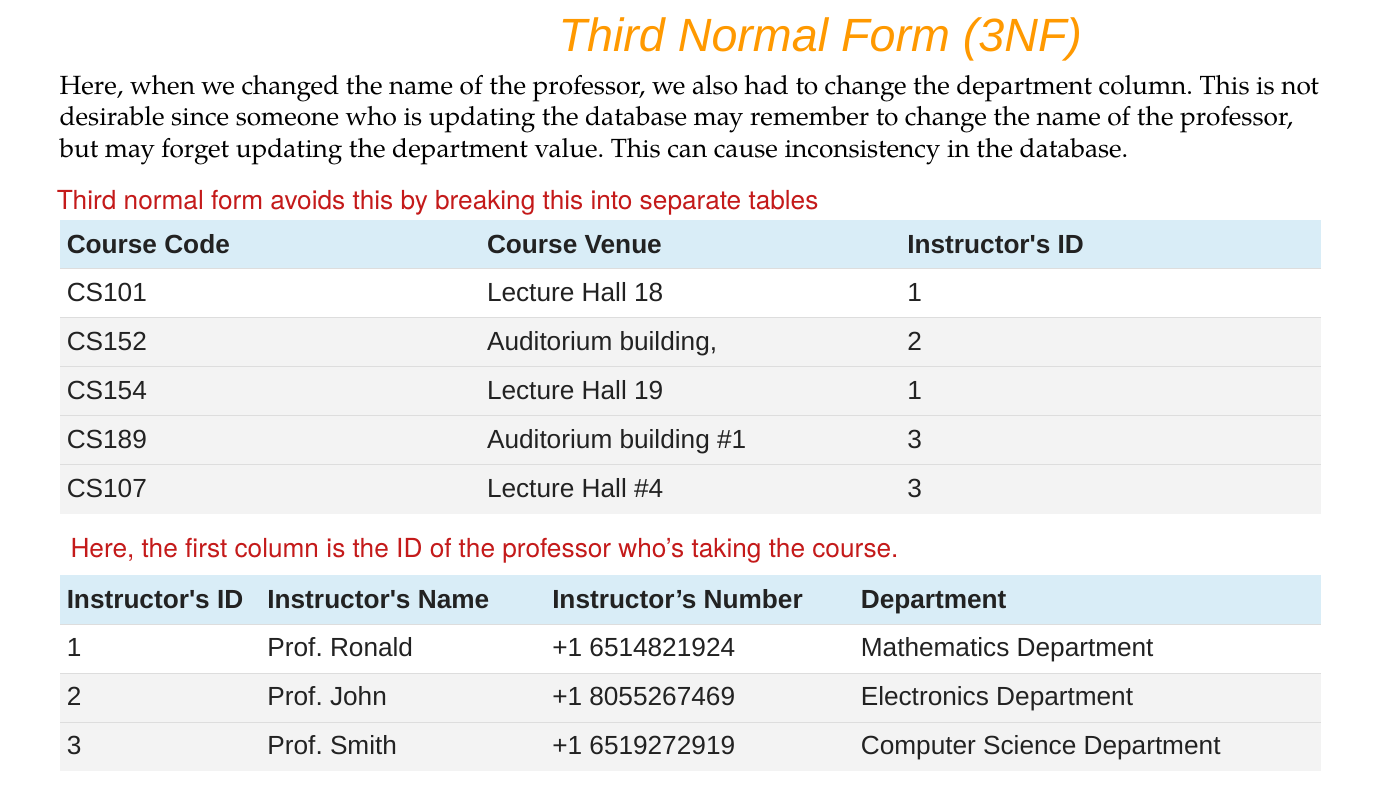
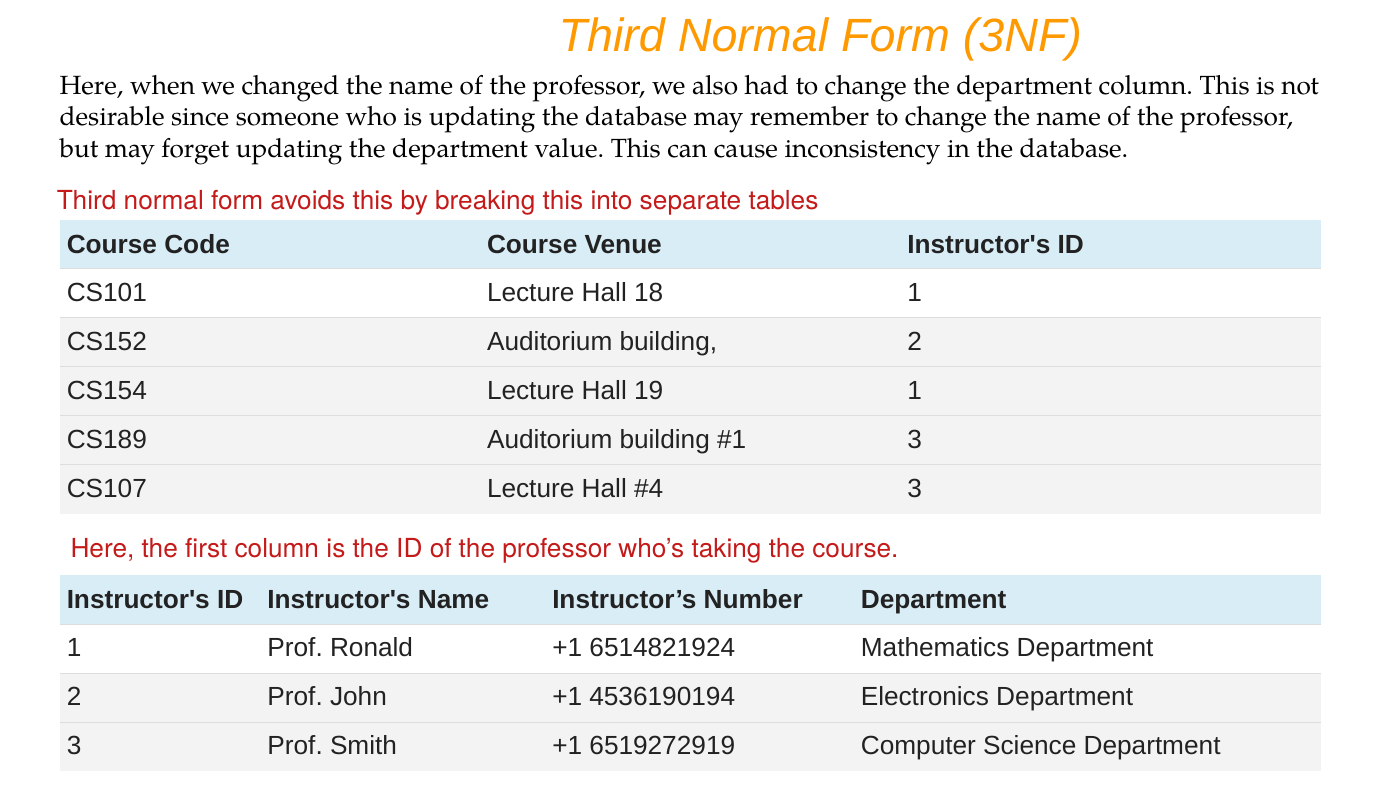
8055267469: 8055267469 -> 4536190194
